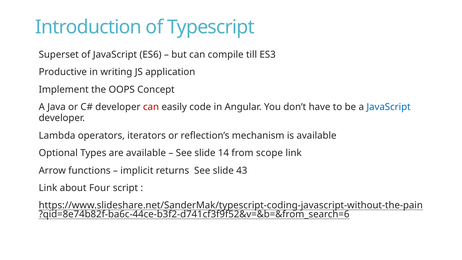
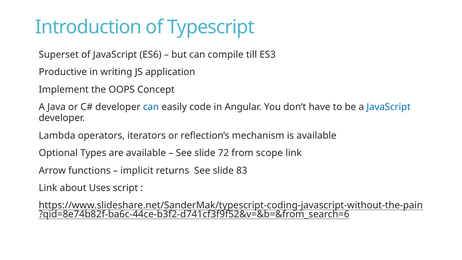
can at (151, 107) colour: red -> blue
14: 14 -> 72
43: 43 -> 83
Four: Four -> Uses
